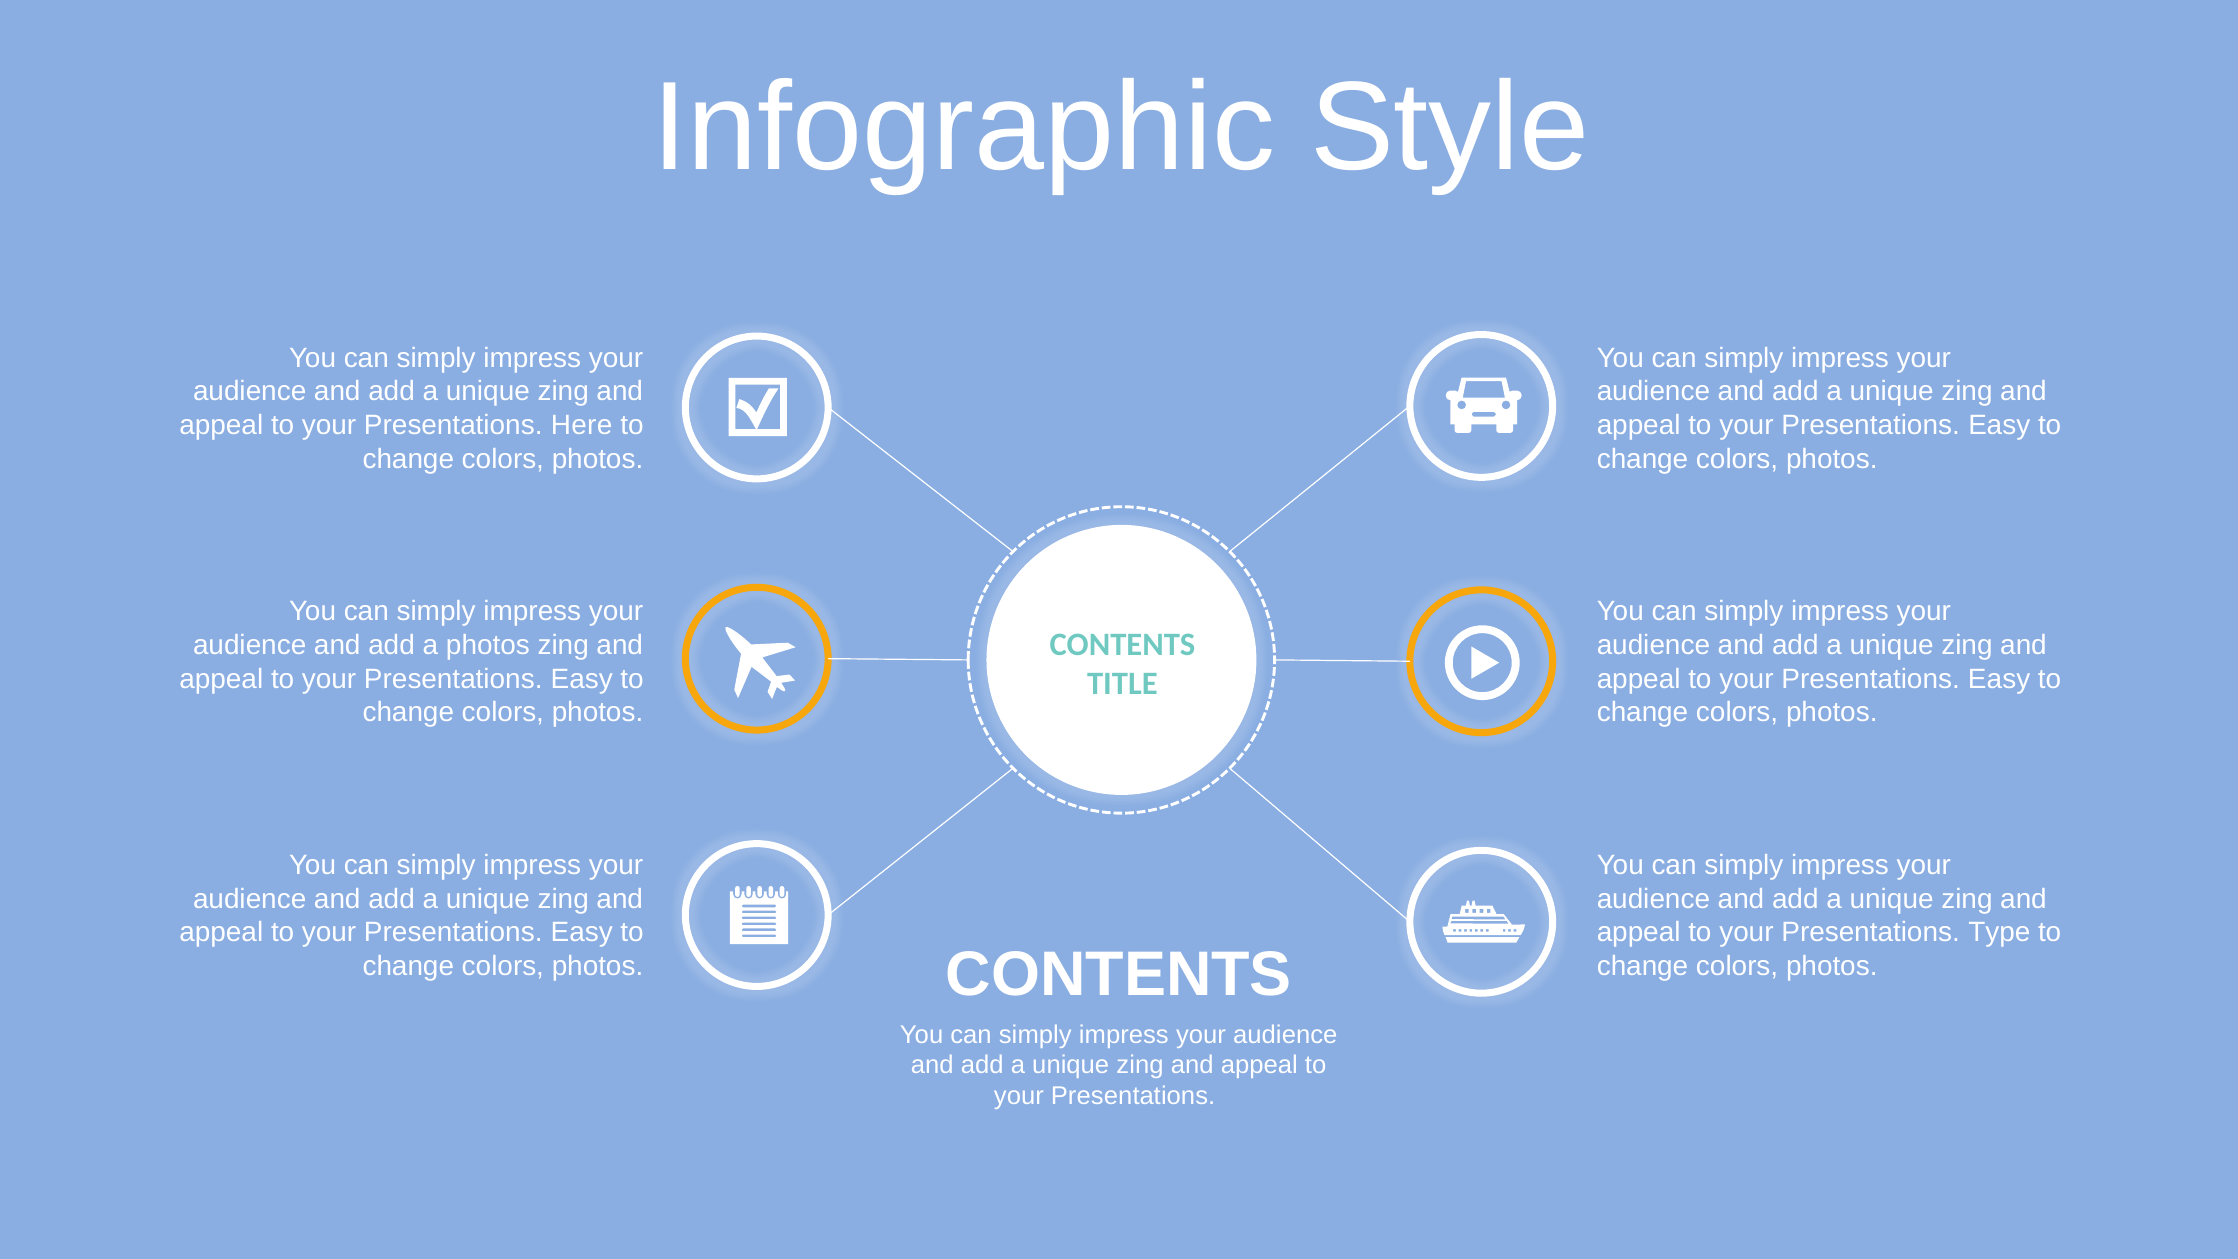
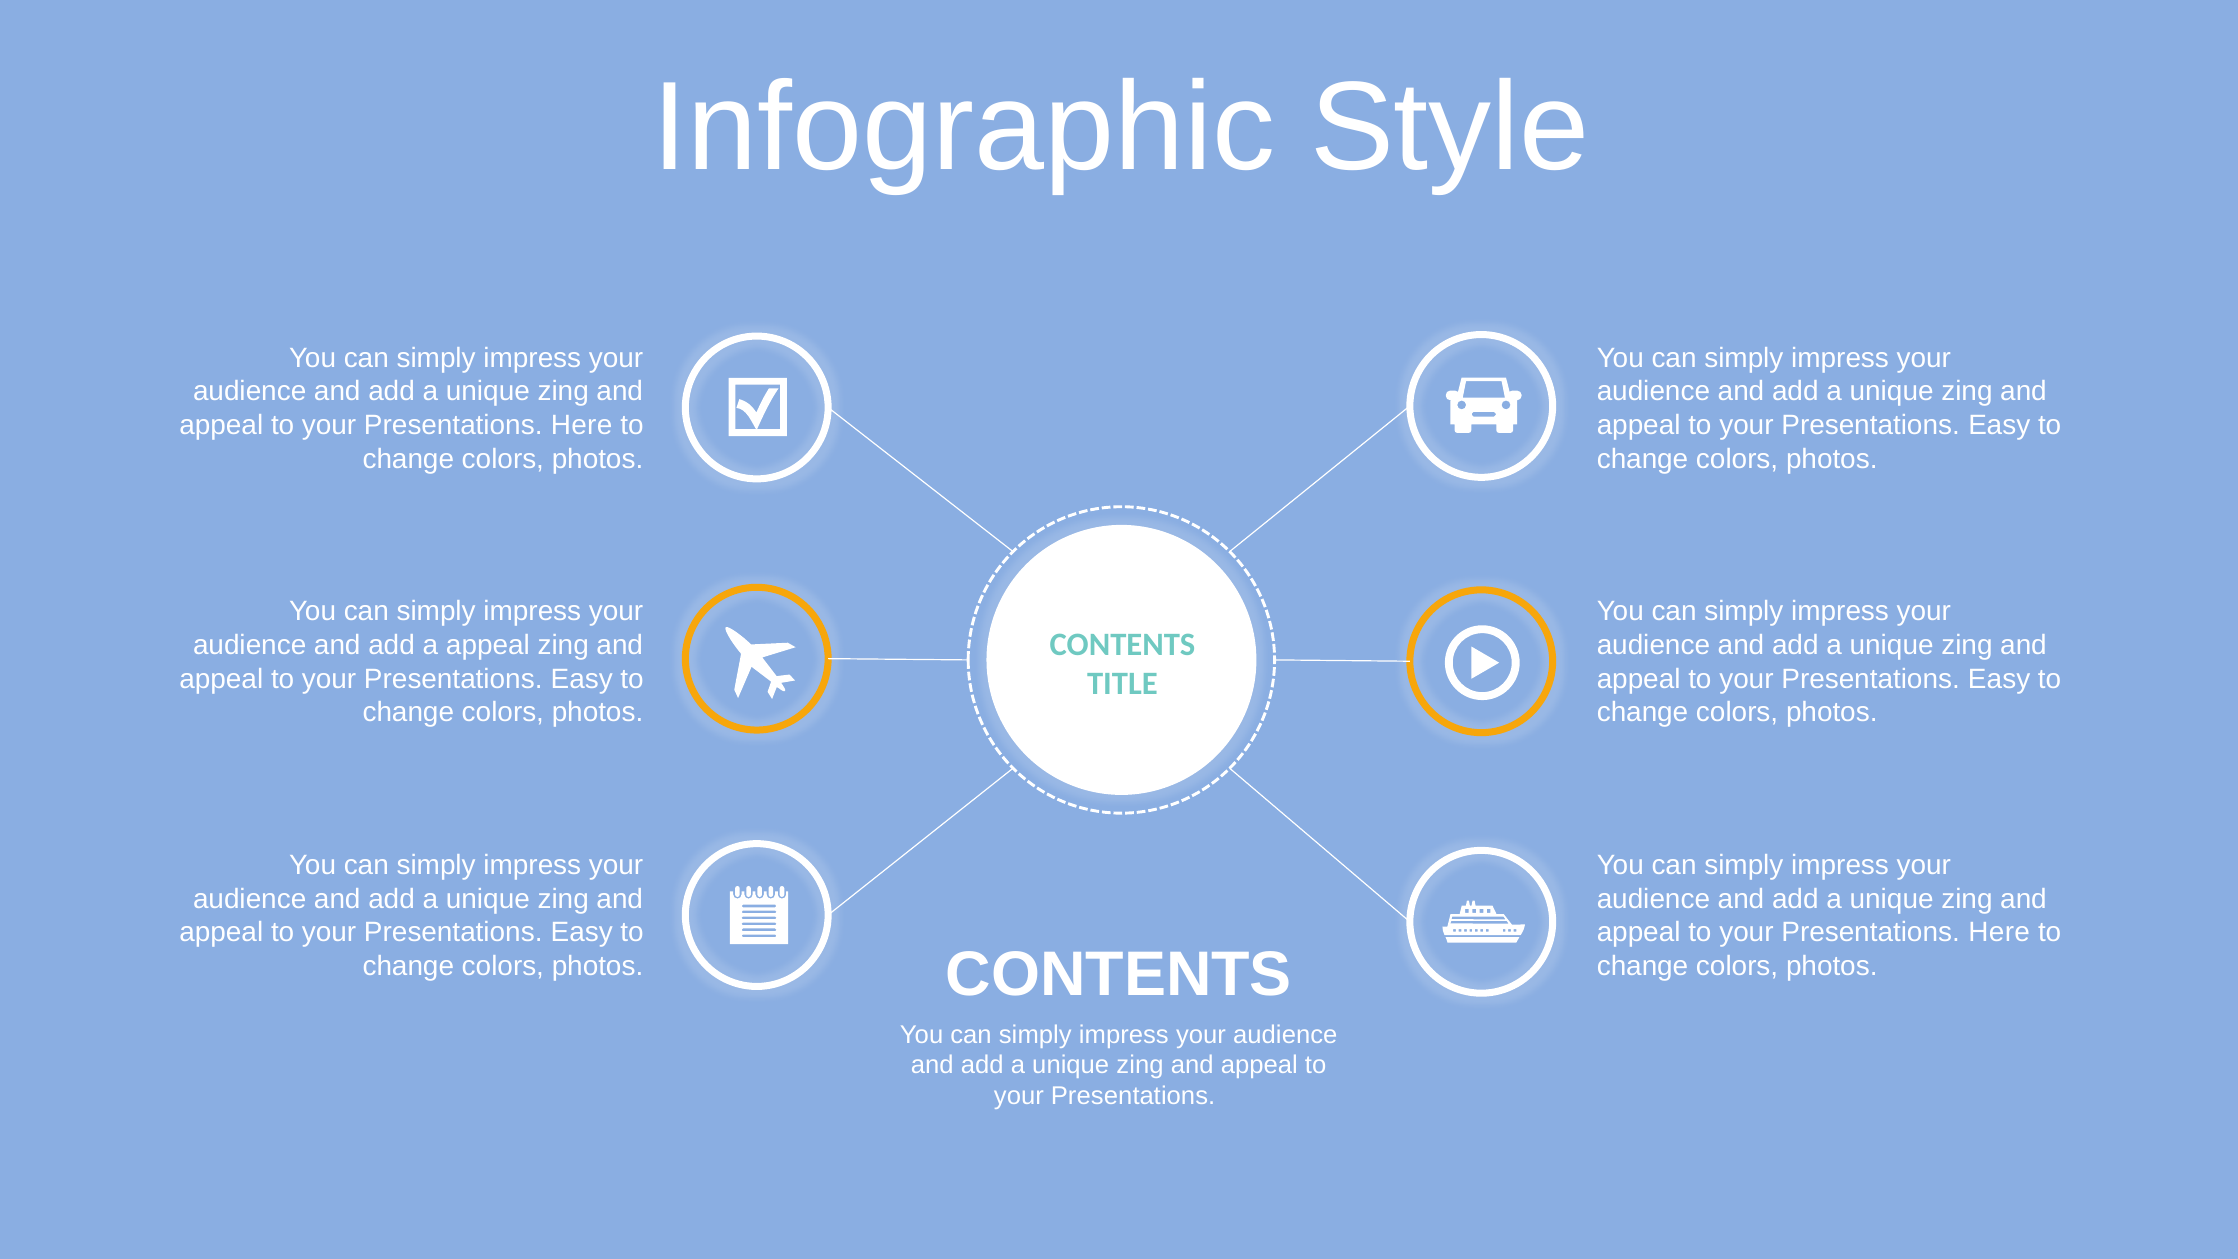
a photos: photos -> appeal
Type at (1999, 932): Type -> Here
